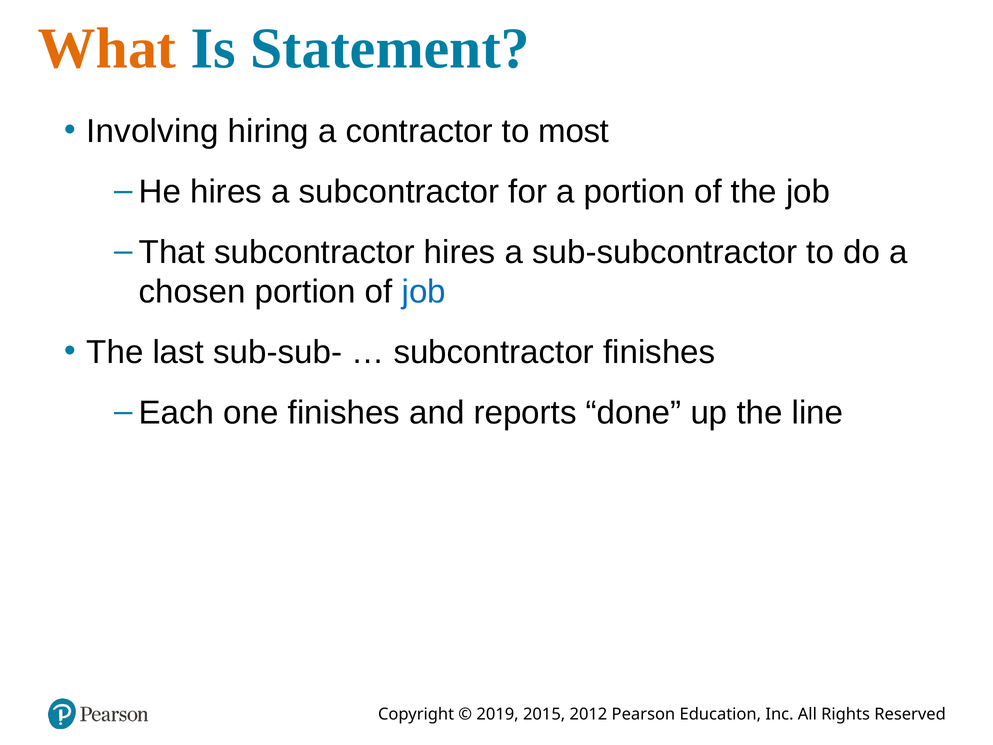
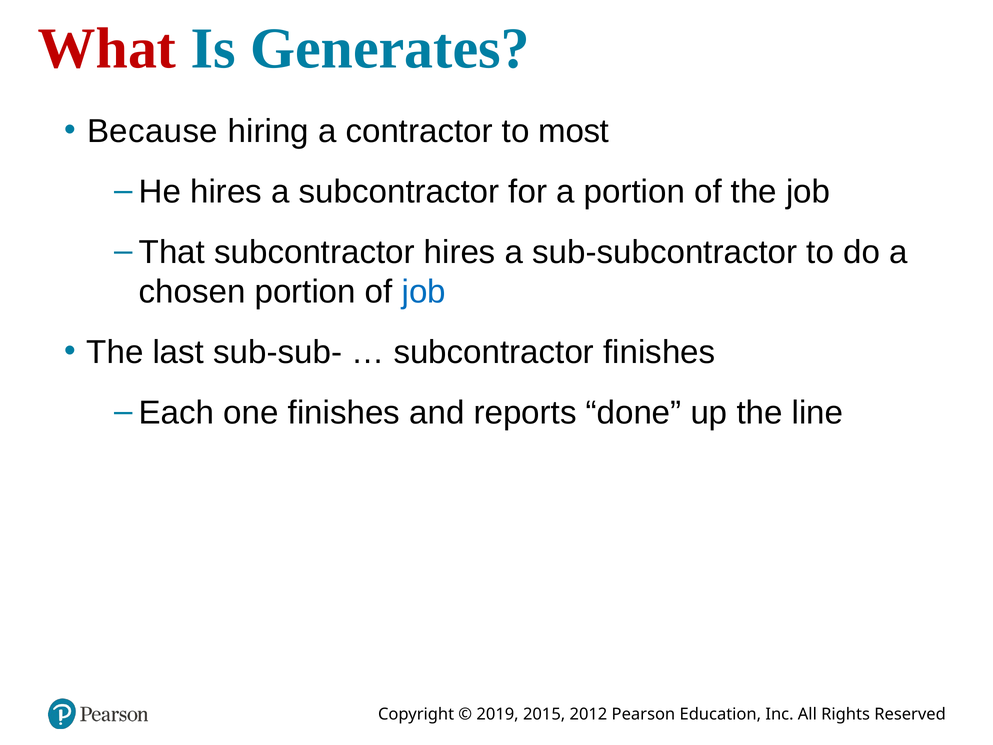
What colour: orange -> red
Statement: Statement -> Generates
Involving: Involving -> Because
